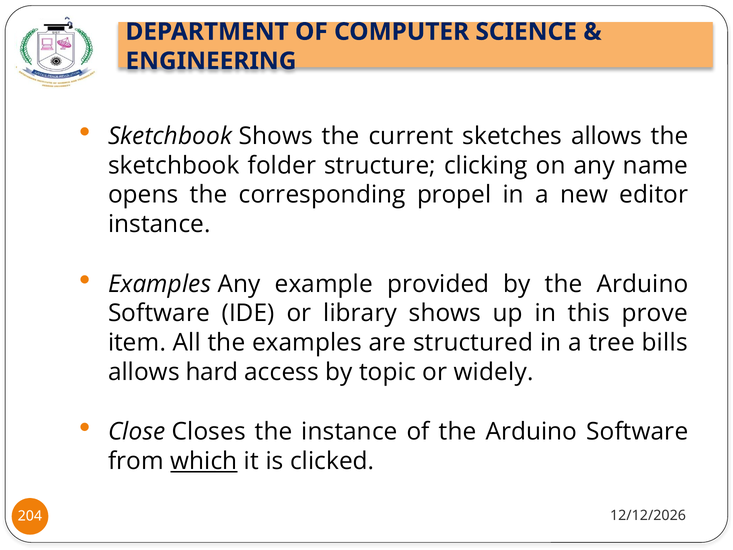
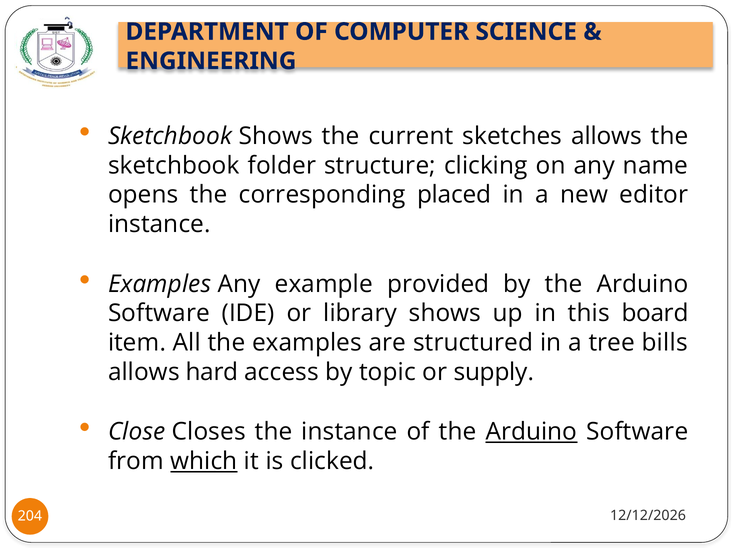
propel: propel -> placed
prove: prove -> board
widely: widely -> supply
Arduino at (531, 432) underline: none -> present
